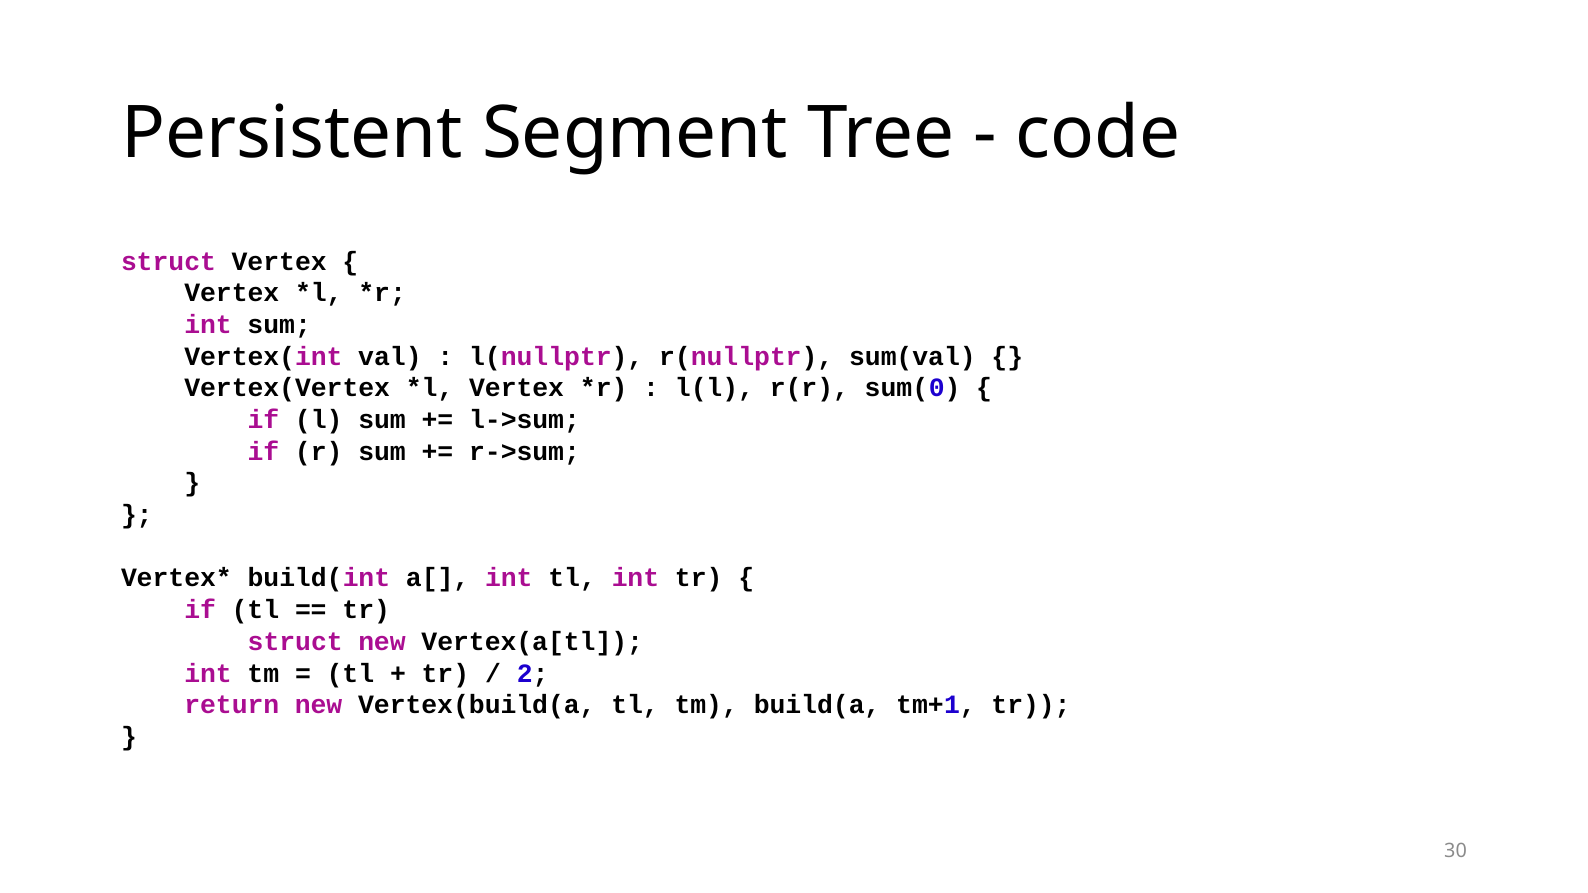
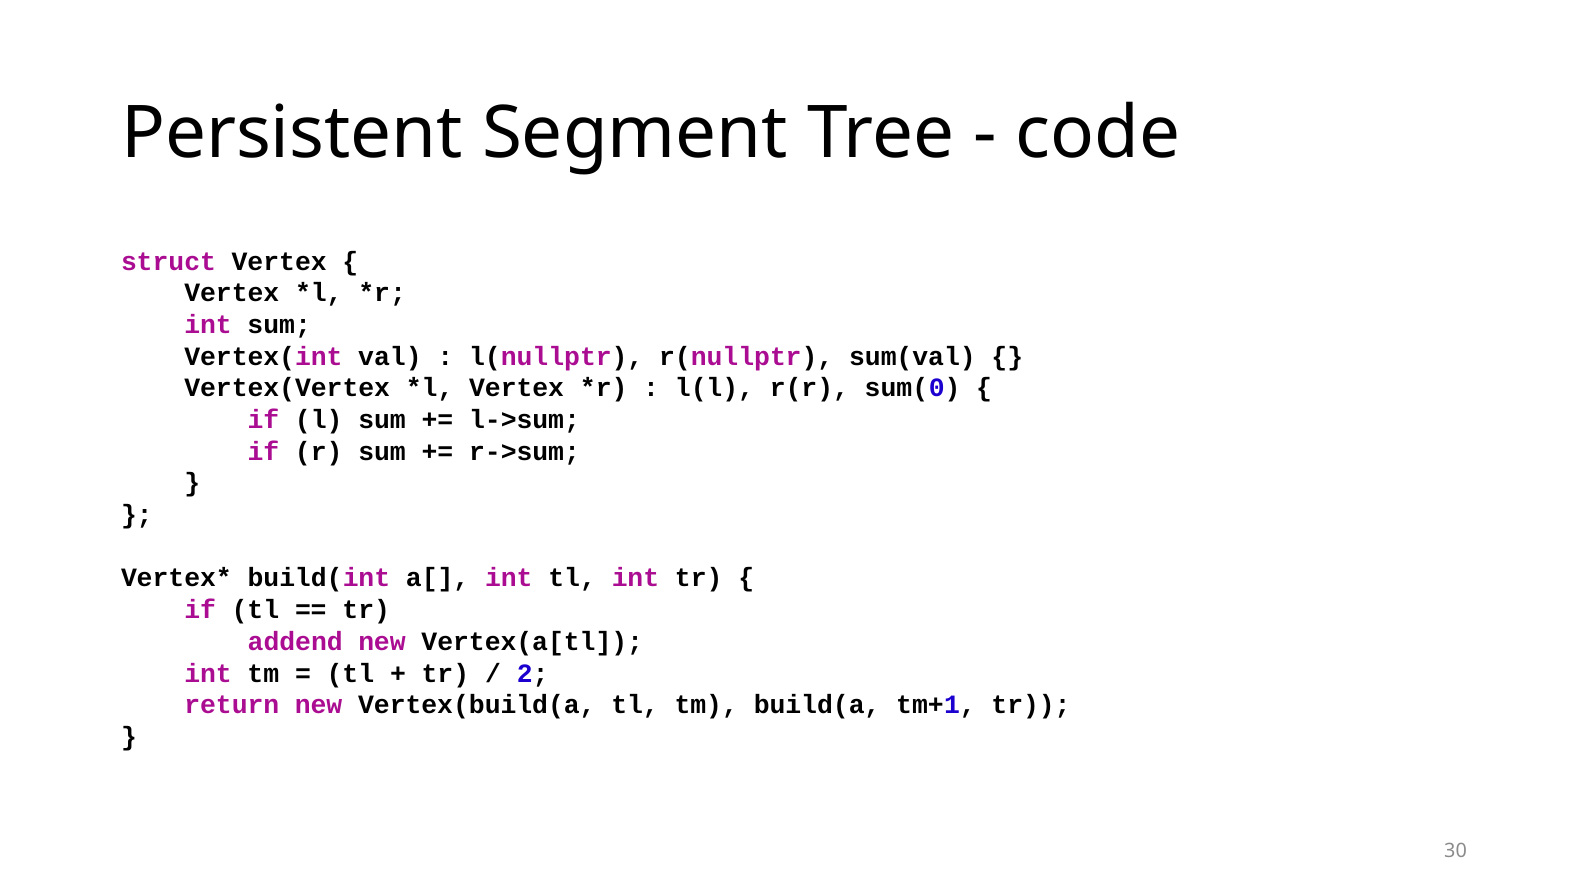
struct at (295, 642): struct -> addend
